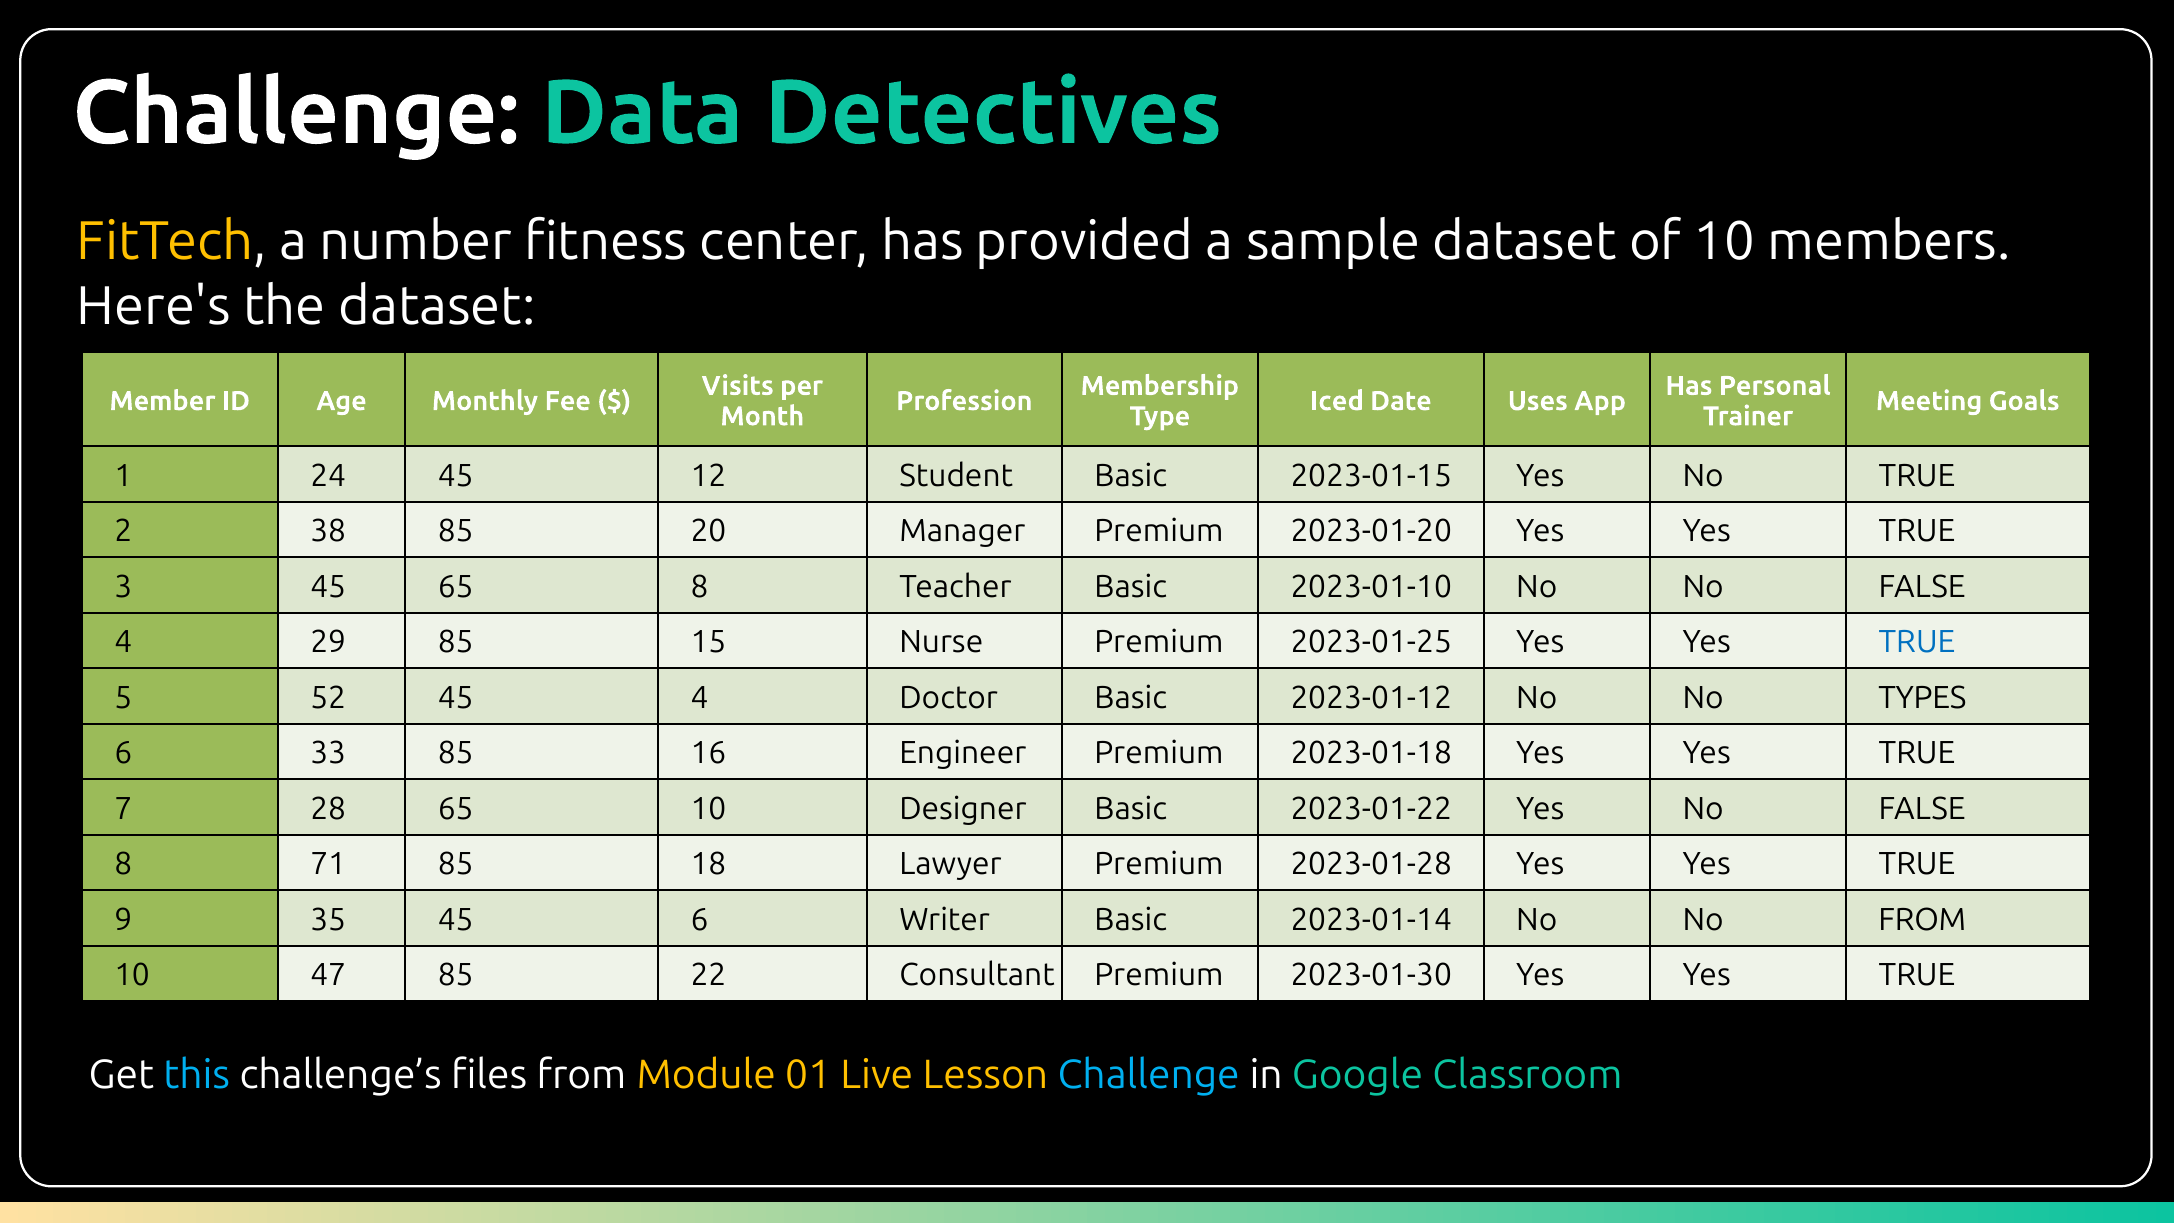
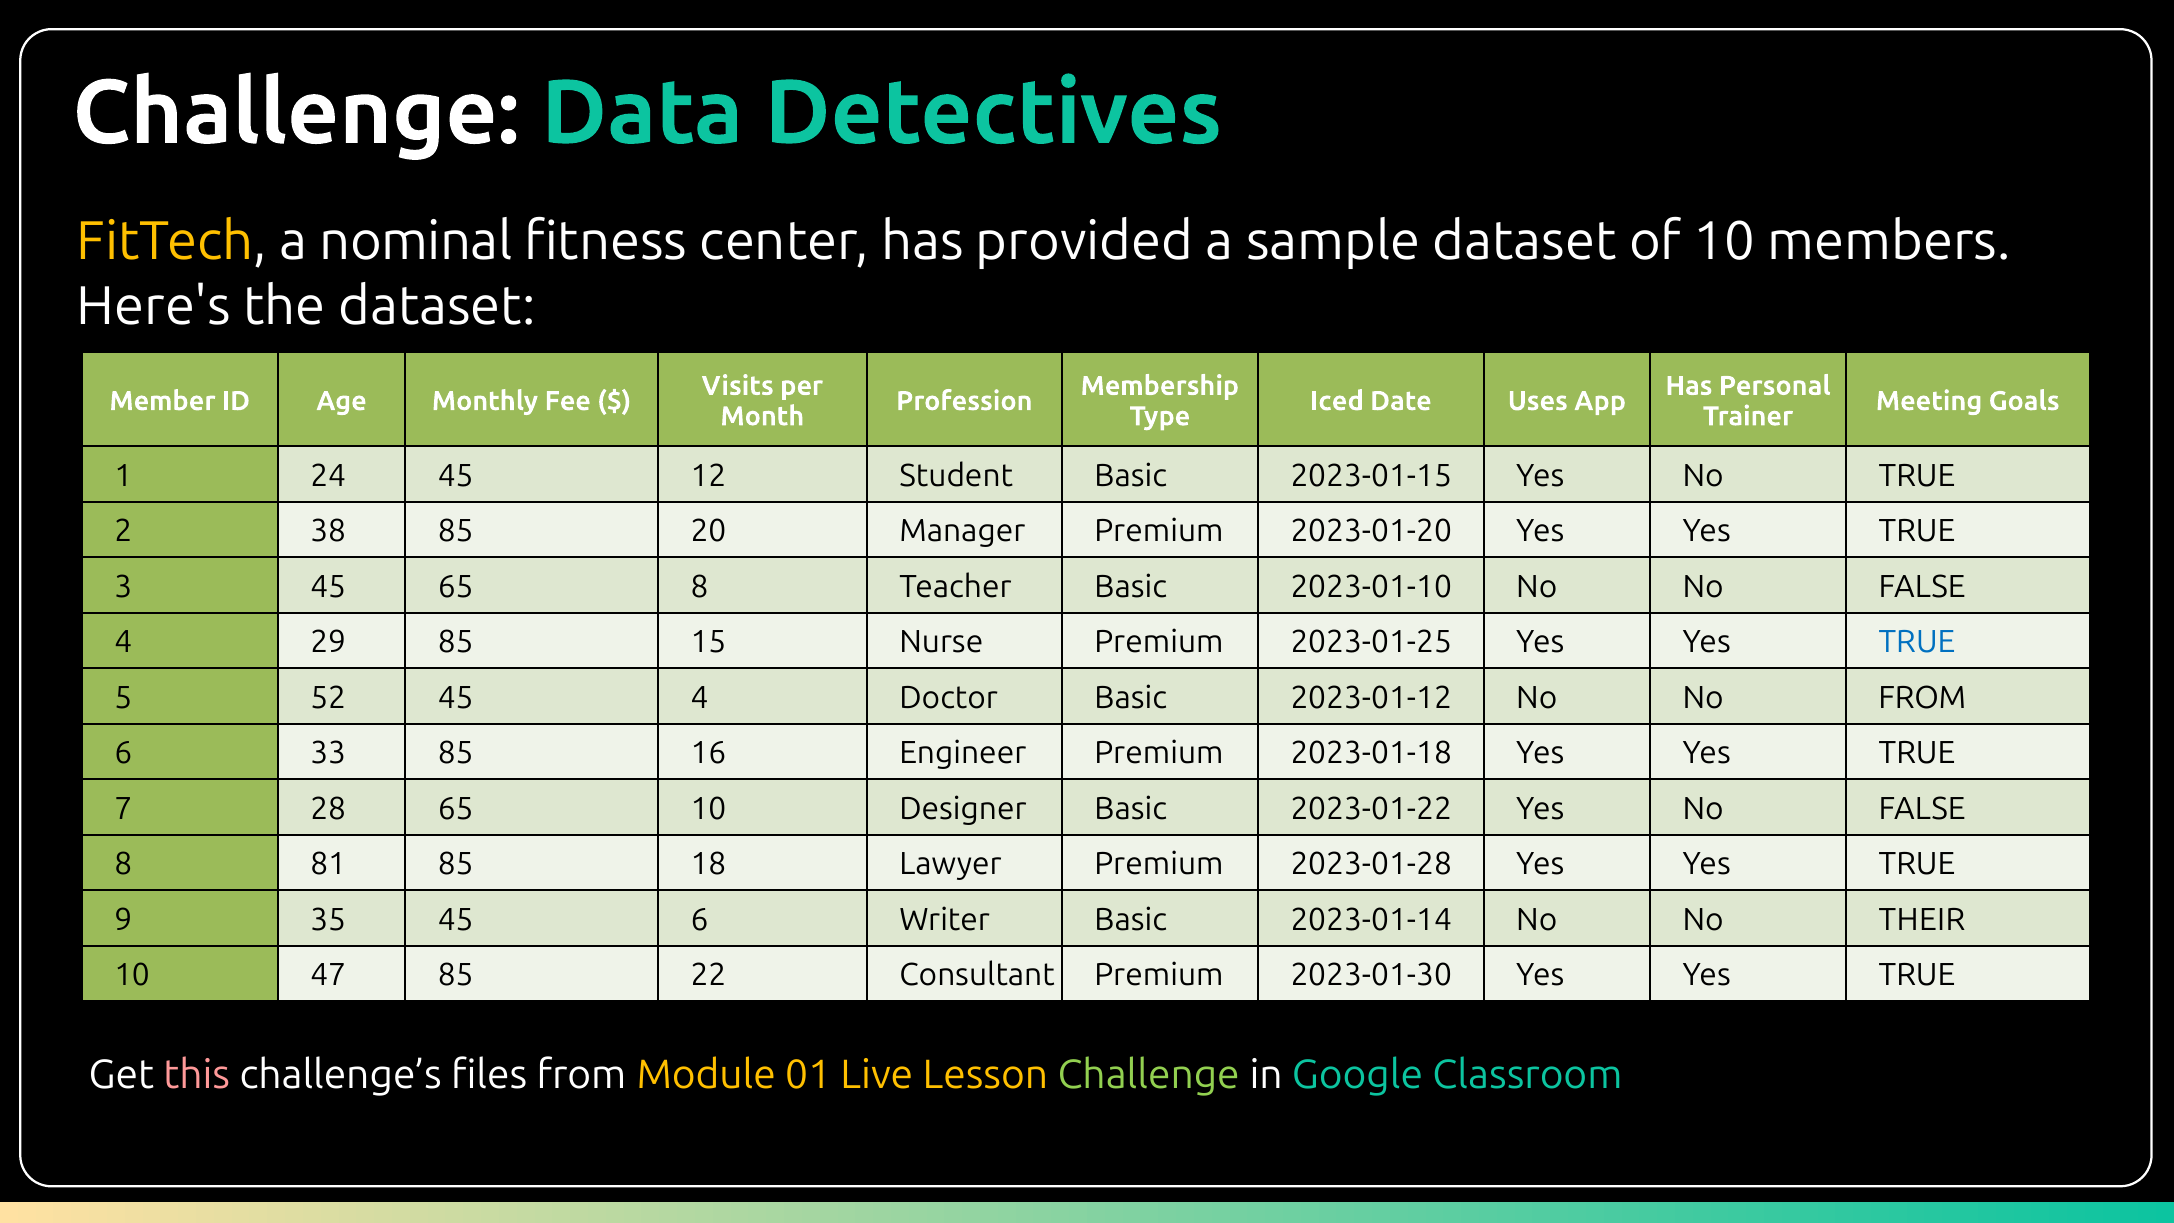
number: number -> nominal
No TYPES: TYPES -> FROM
71: 71 -> 81
No FROM: FROM -> THEIR
this colour: light blue -> pink
Challenge at (1149, 1075) colour: light blue -> light green
